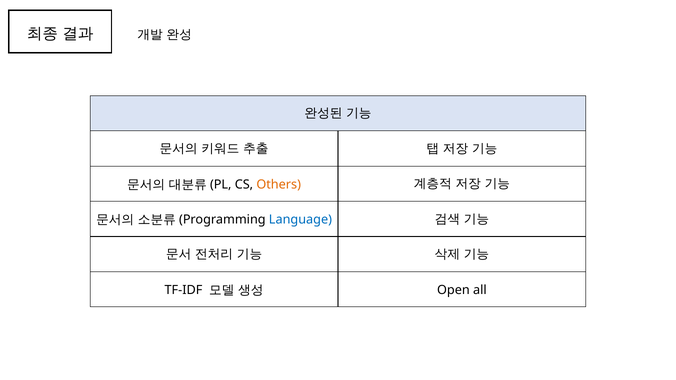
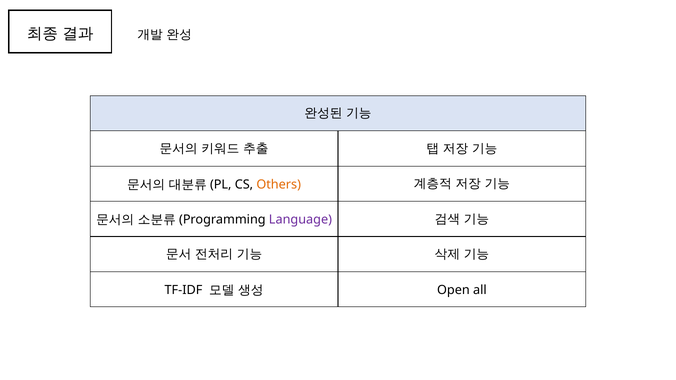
Language colour: blue -> purple
